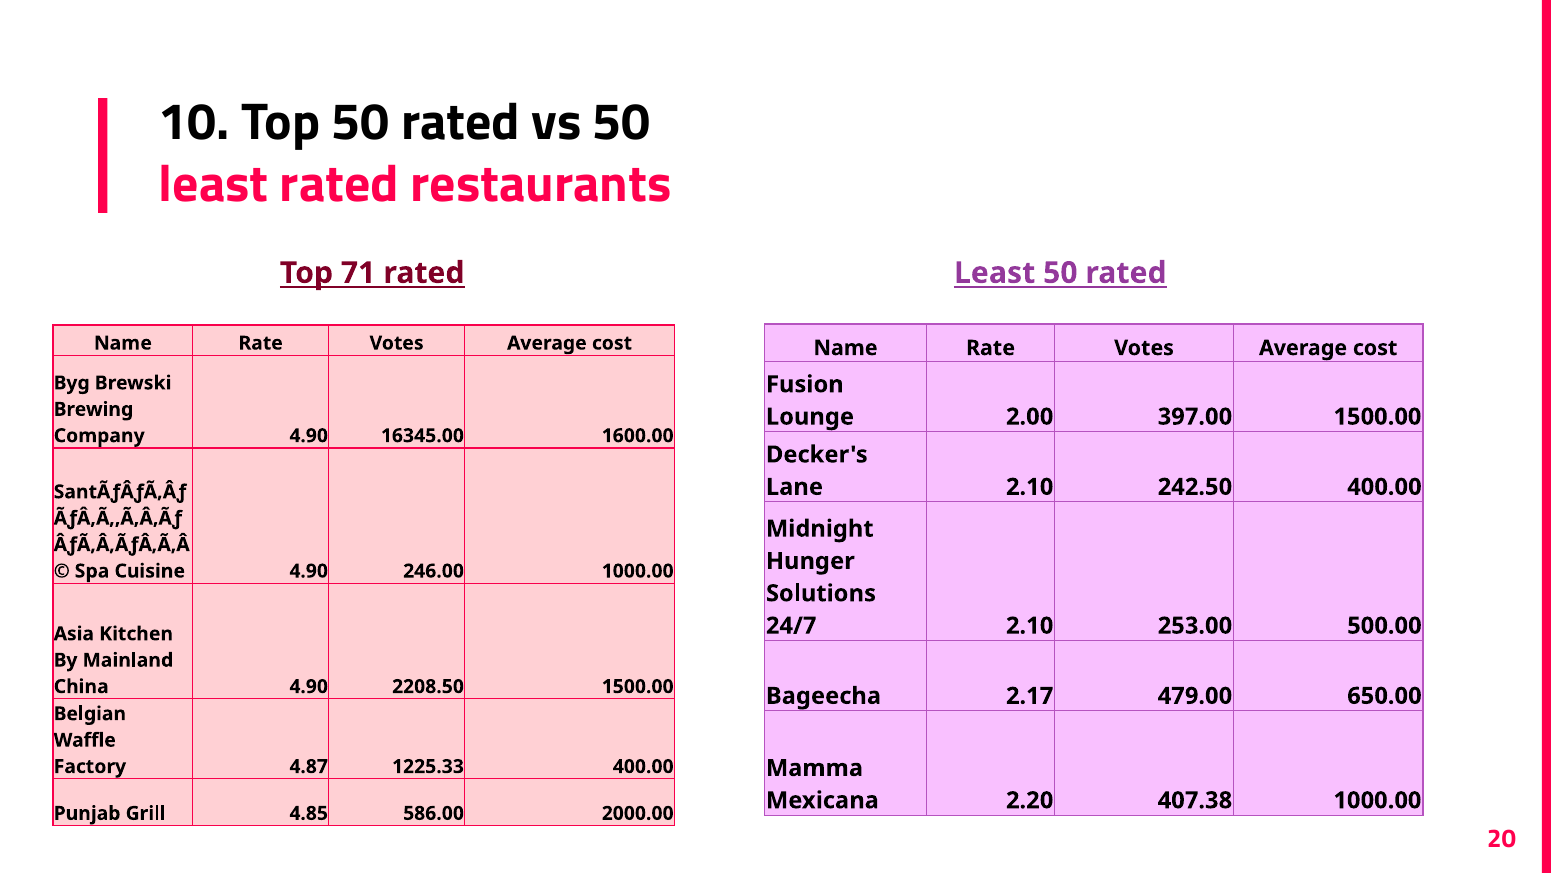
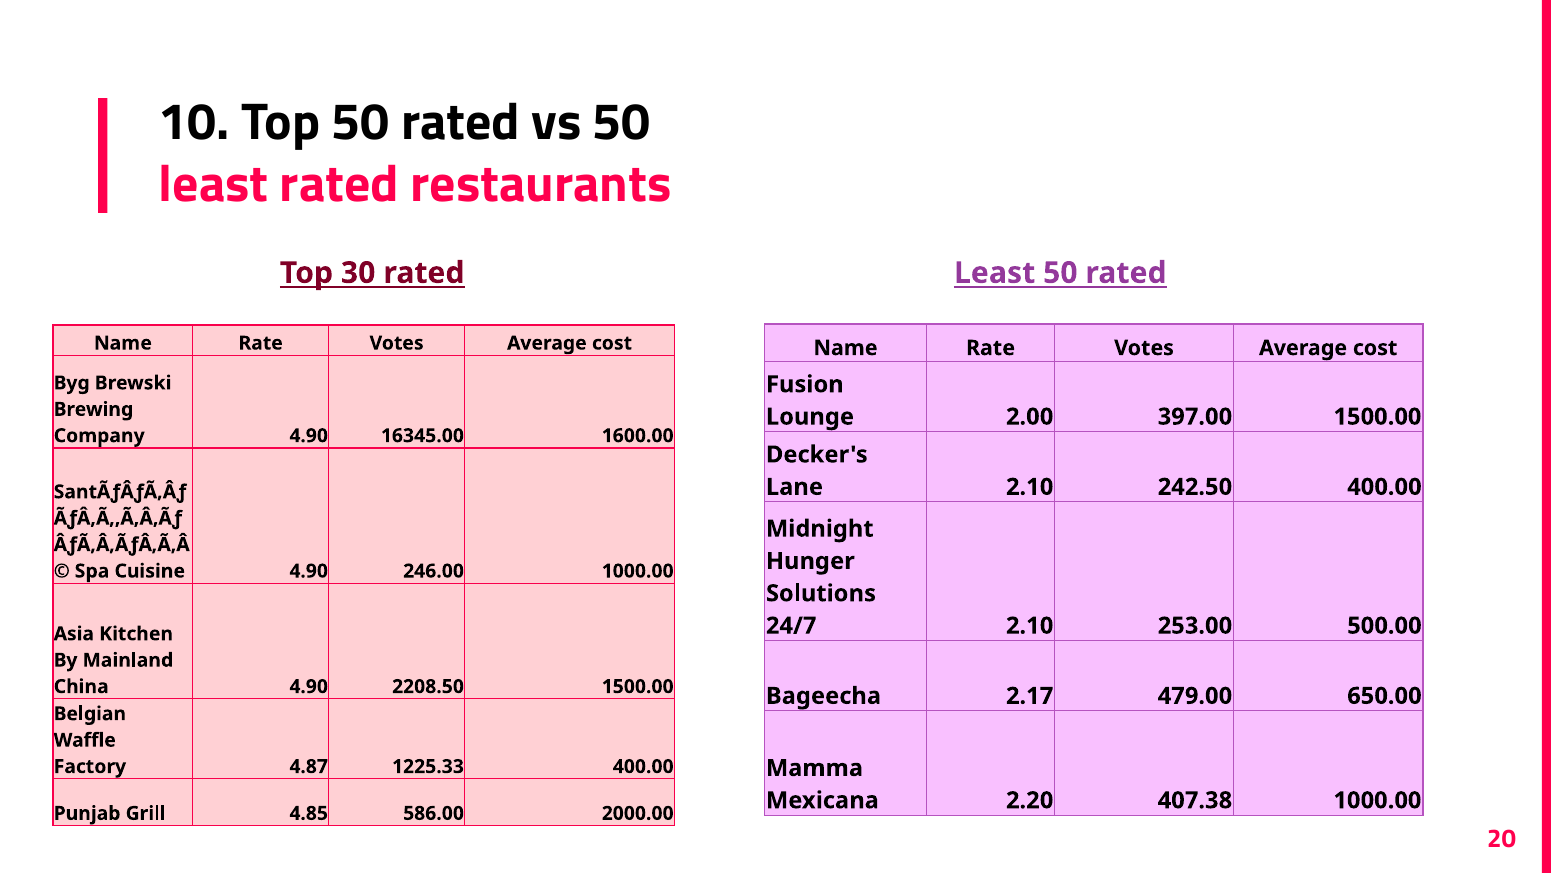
71: 71 -> 30
